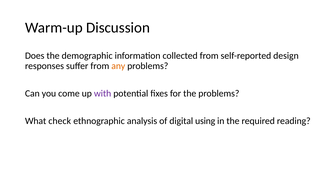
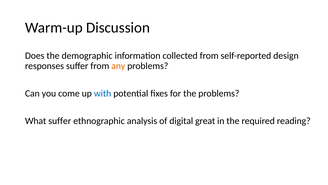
with colour: purple -> blue
What check: check -> suffer
using: using -> great
